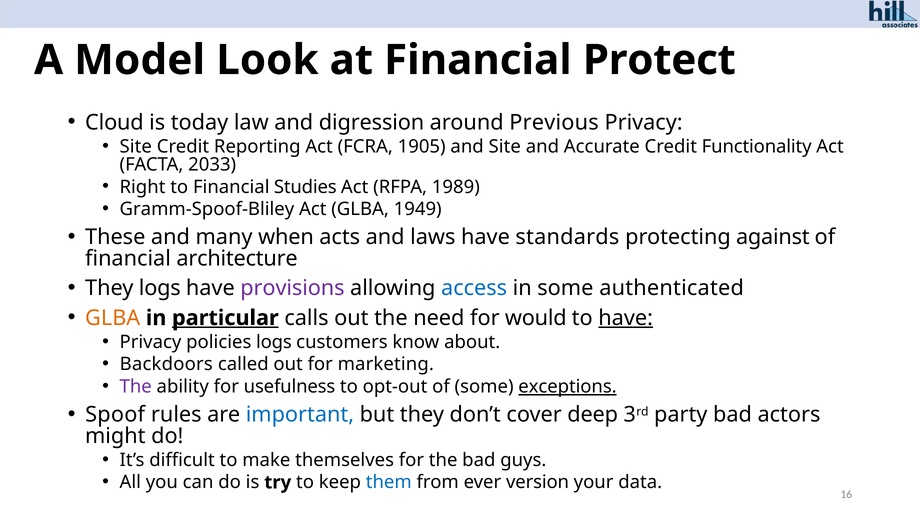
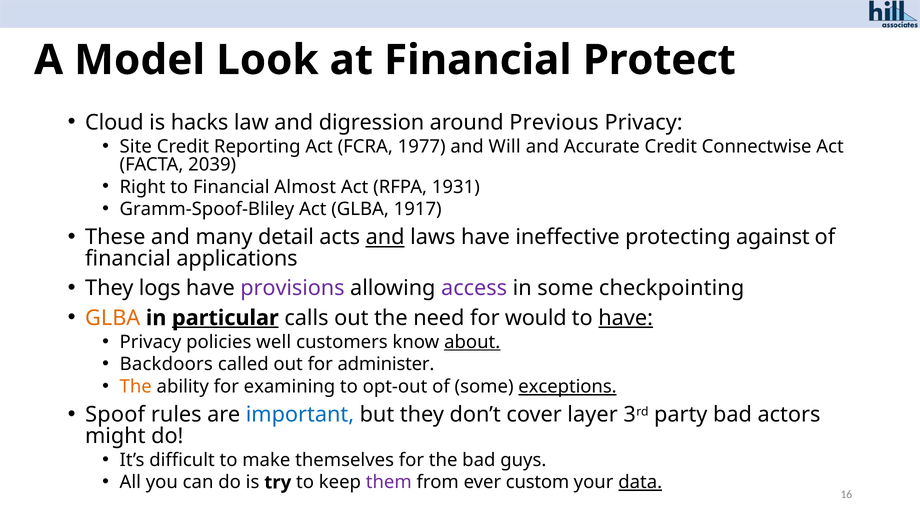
today: today -> hacks
1905: 1905 -> 1977
and Site: Site -> Will
Functionality: Functionality -> Connectwise
2033: 2033 -> 2039
Studies: Studies -> Almost
1989: 1989 -> 1931
1949: 1949 -> 1917
when: when -> detail
and at (385, 237) underline: none -> present
standards: standards -> ineffective
architecture: architecture -> applications
access colour: blue -> purple
authenticated: authenticated -> checkpointing
policies logs: logs -> well
about underline: none -> present
marketing: marketing -> administer
The at (136, 386) colour: purple -> orange
usefulness: usefulness -> examining
deep: deep -> layer
them colour: blue -> purple
version: version -> custom
data underline: none -> present
